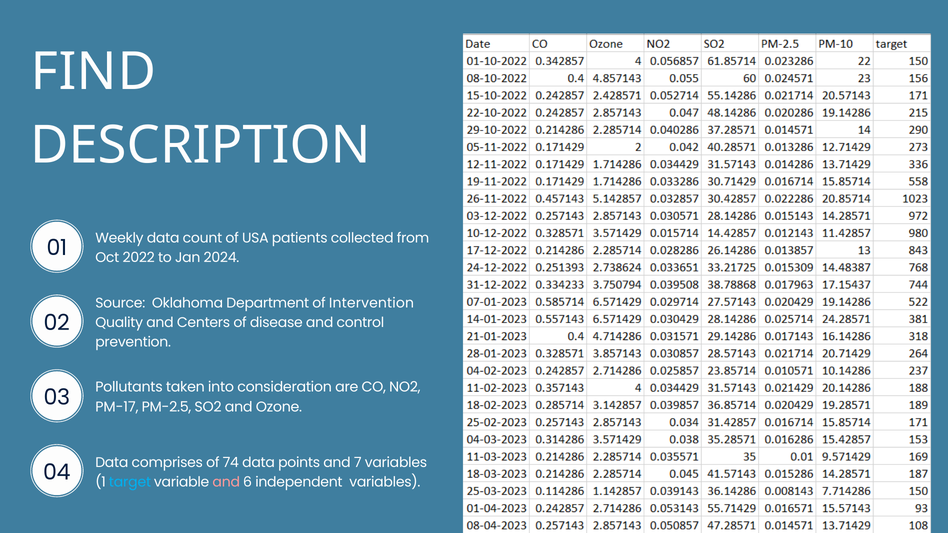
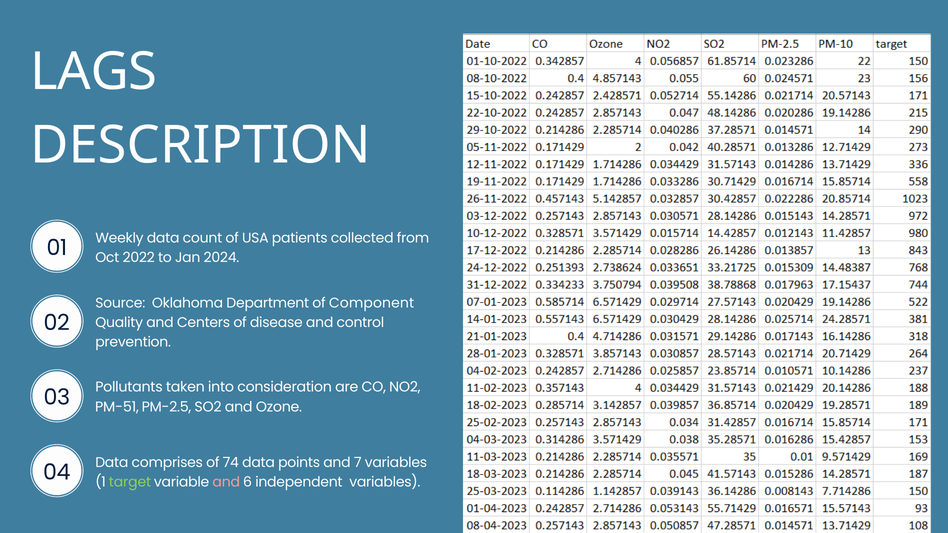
FIND: FIND -> LAGS
Intervention: Intervention -> Component
PM-17: PM-17 -> PM-51
target colour: light blue -> light green
